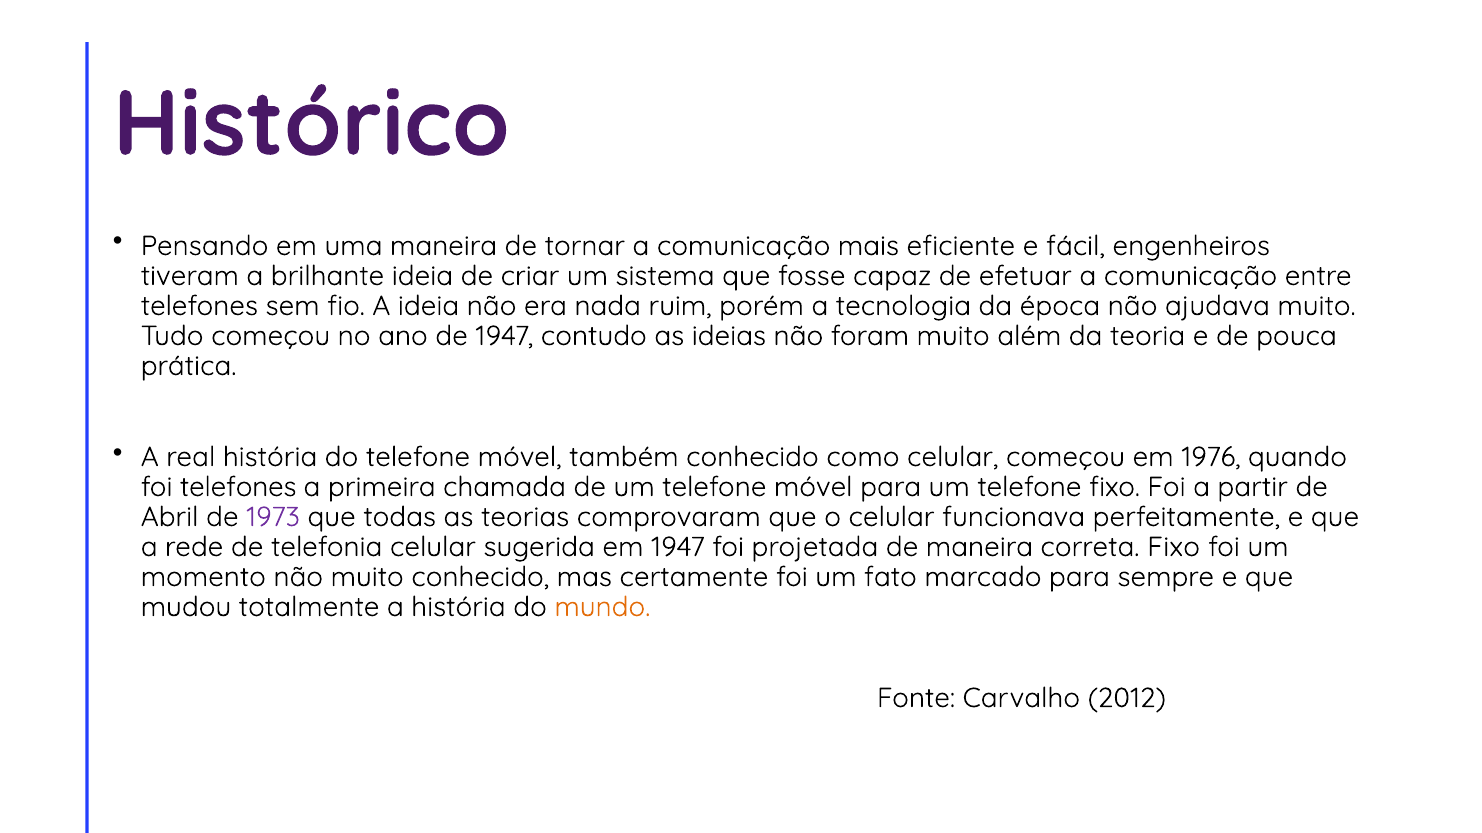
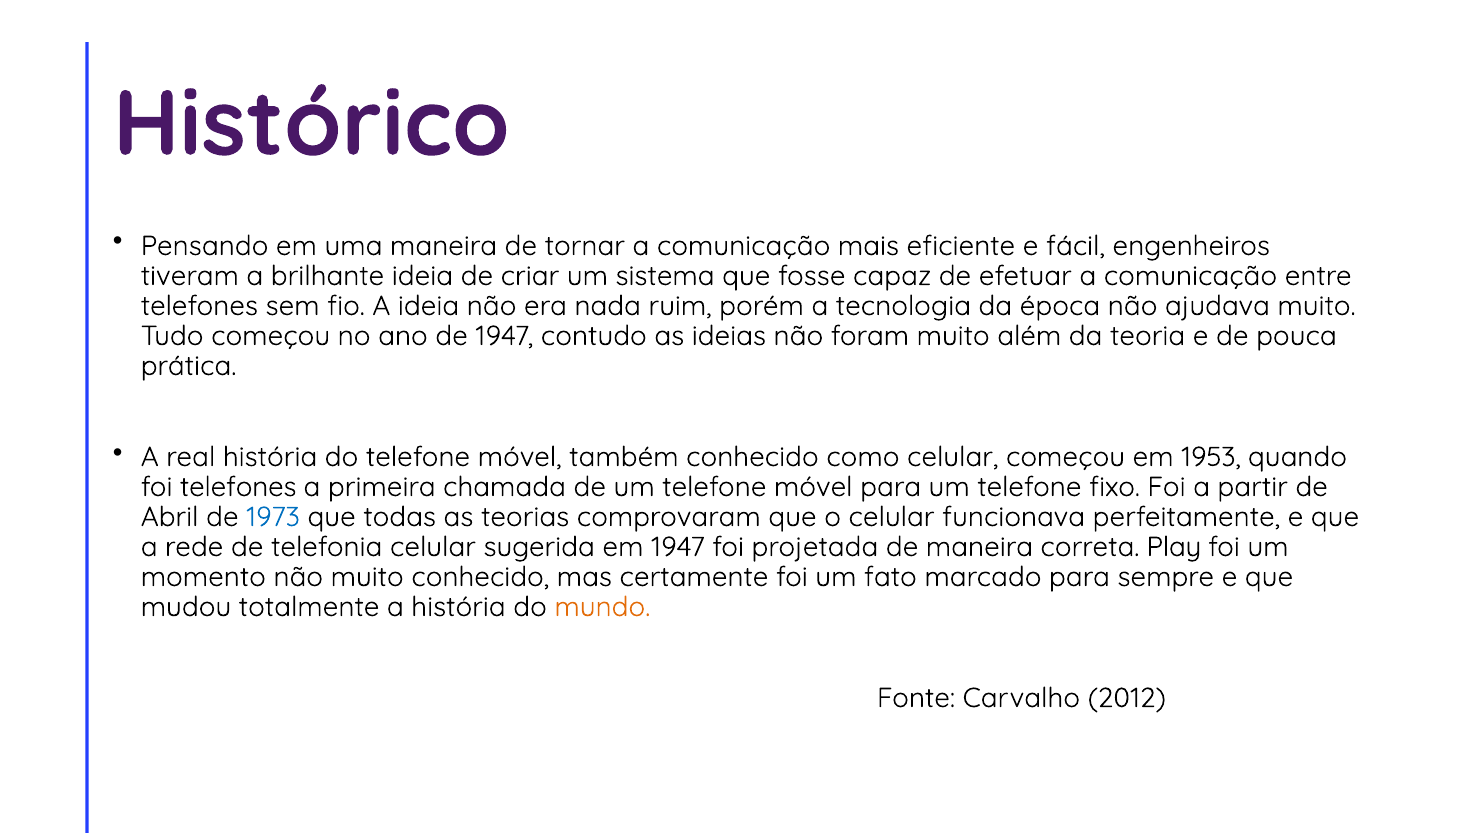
1976: 1976 -> 1953
1973 colour: purple -> blue
correta Fixo: Fixo -> Play
